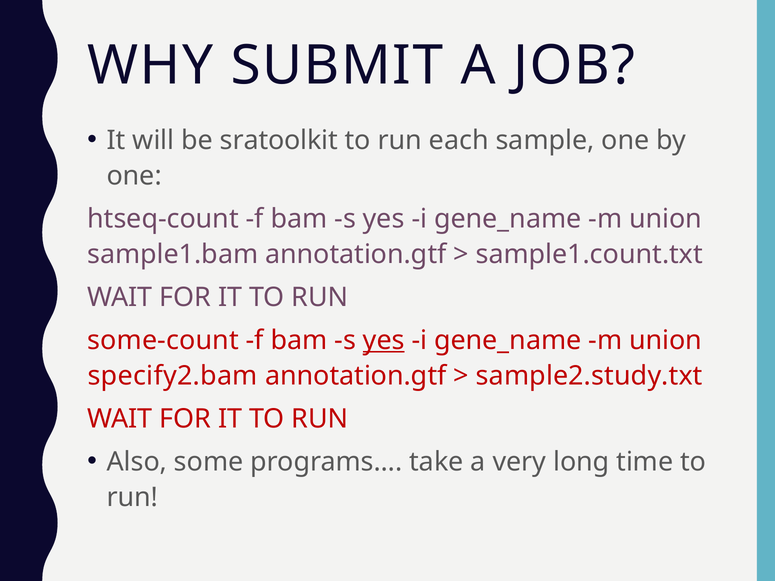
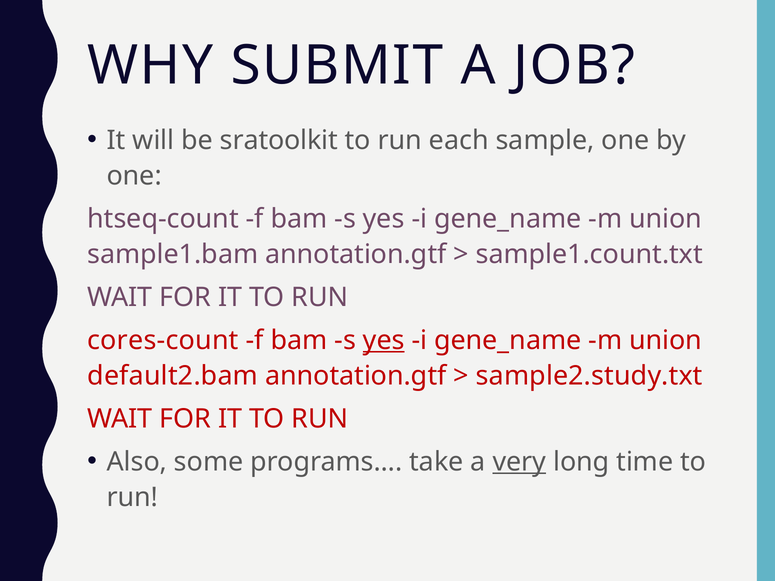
some-count: some-count -> cores-count
specify2.bam: specify2.bam -> default2.bam
very underline: none -> present
